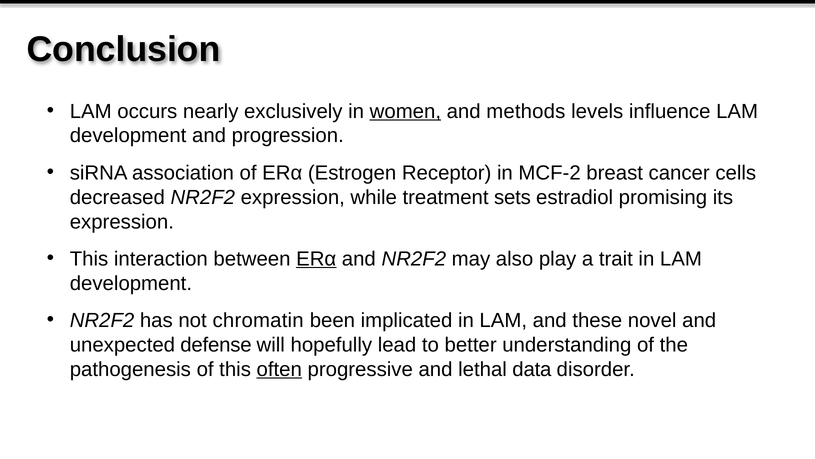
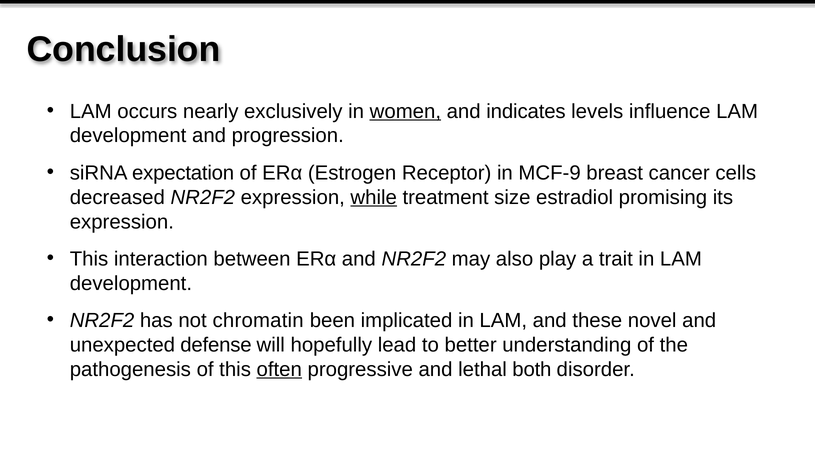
methods: methods -> indicates
association: association -> expectation
MCF-2: MCF-2 -> MCF-9
while underline: none -> present
sets: sets -> size
ERα at (316, 259) underline: present -> none
data: data -> both
